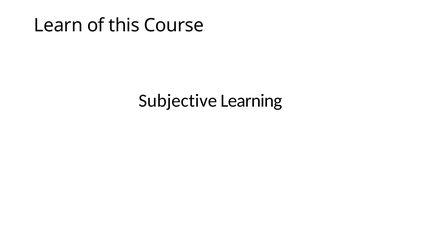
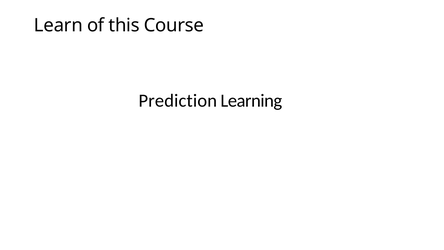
Subjective: Subjective -> Prediction
